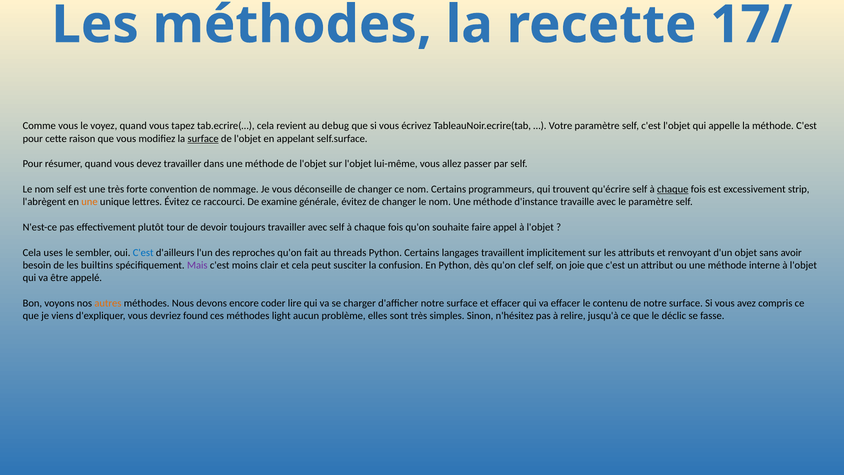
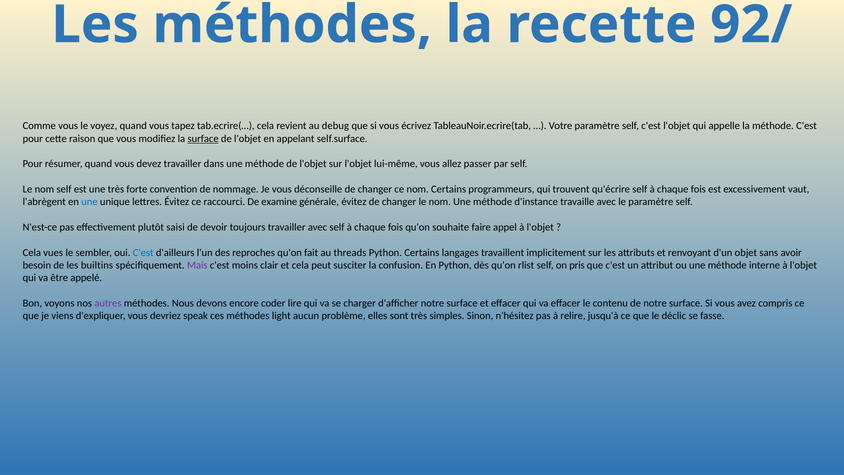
17/: 17/ -> 92/
chaque at (673, 189) underline: present -> none
strip: strip -> vaut
une at (89, 202) colour: orange -> blue
tour: tour -> saisi
uses: uses -> vues
clef: clef -> rlist
joie: joie -> pris
autres colour: orange -> purple
found: found -> speak
